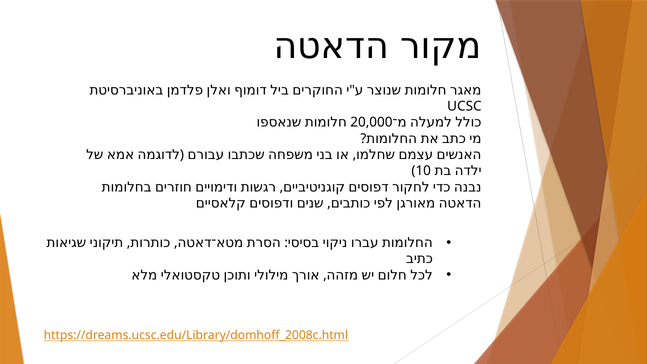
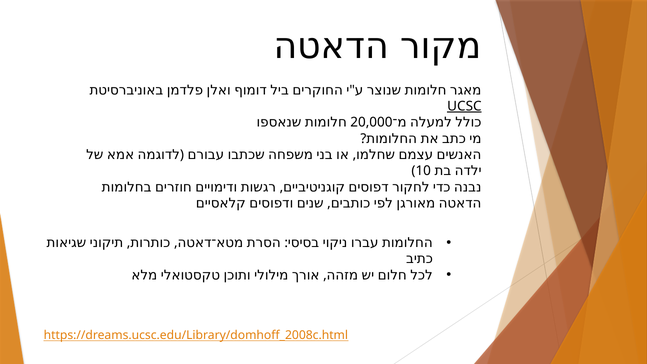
UCSC underline: none -> present
